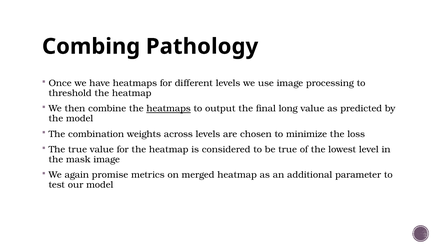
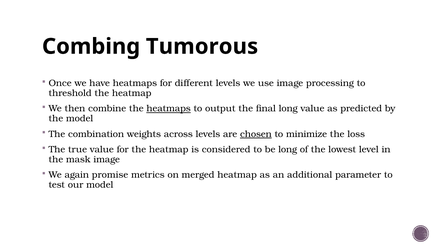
Pathology: Pathology -> Tumorous
chosen underline: none -> present
be true: true -> long
